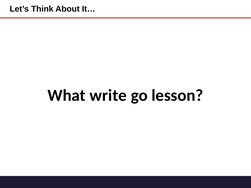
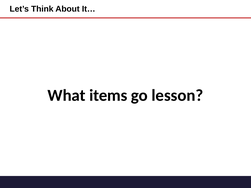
write: write -> items
